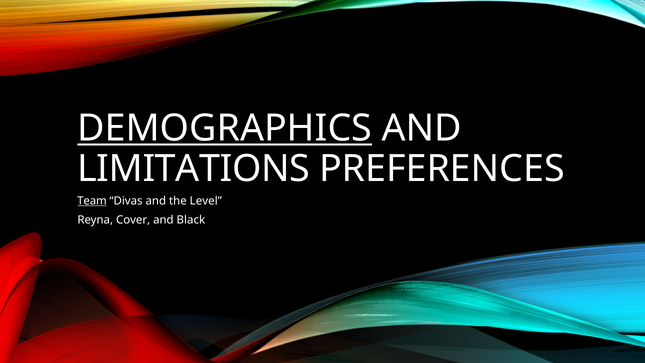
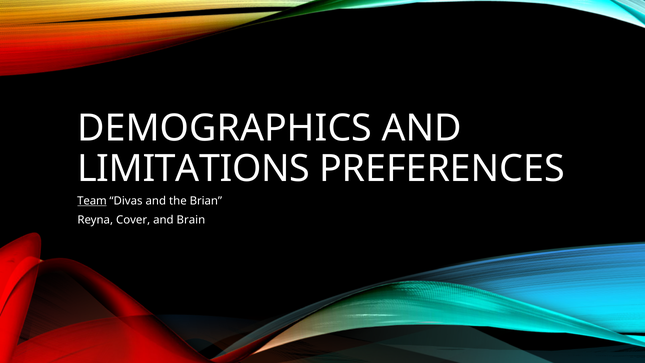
DEMOGRAPHICS underline: present -> none
Level: Level -> Brian
Black: Black -> Brain
